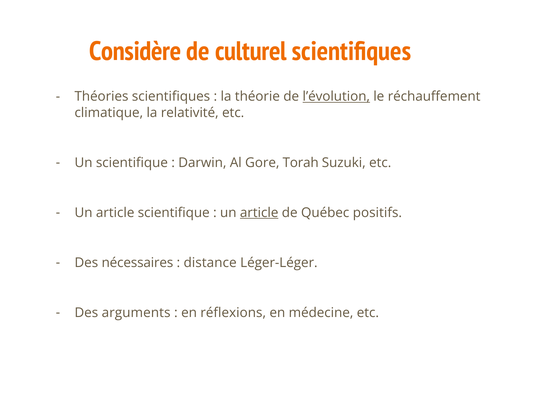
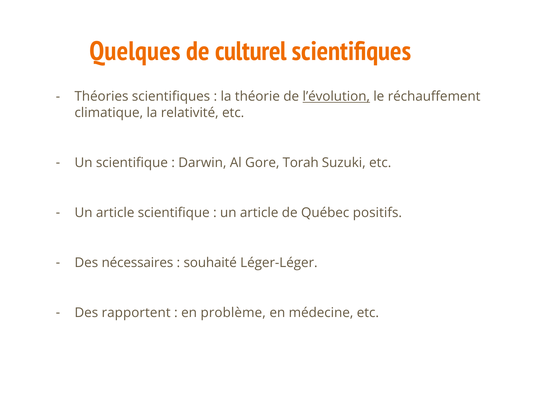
Considère: Considère -> Quelques
article at (259, 213) underline: present -> none
distance: distance -> souhaité
arguments: arguments -> rapportent
réflexions: réflexions -> problème
